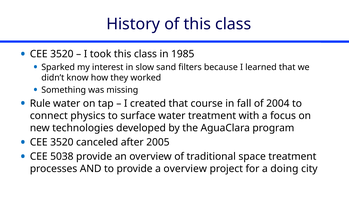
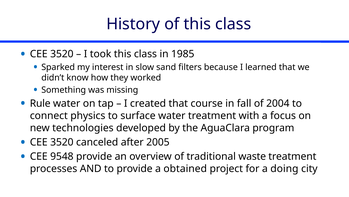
5038: 5038 -> 9548
space: space -> waste
a overview: overview -> obtained
